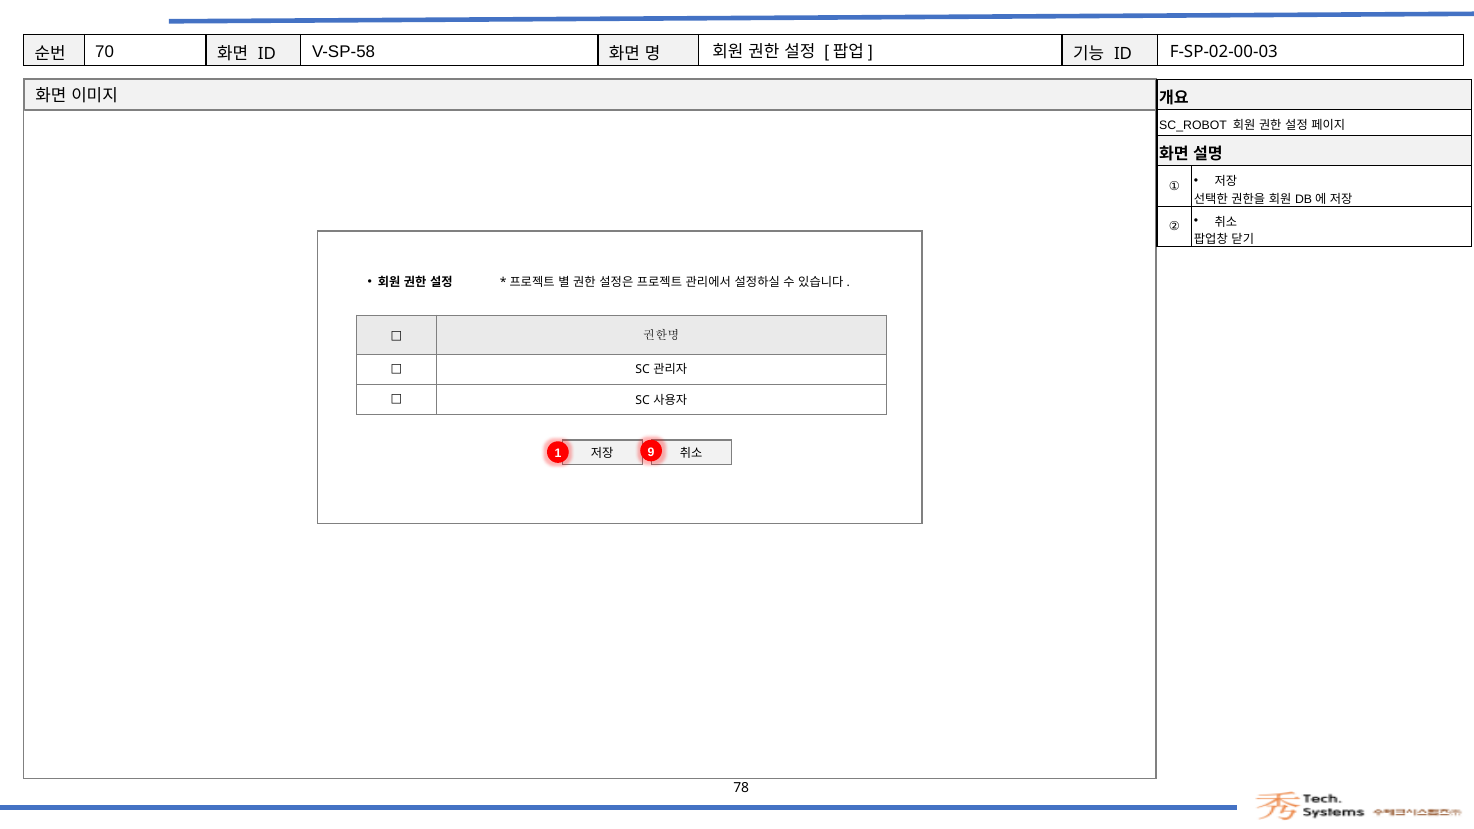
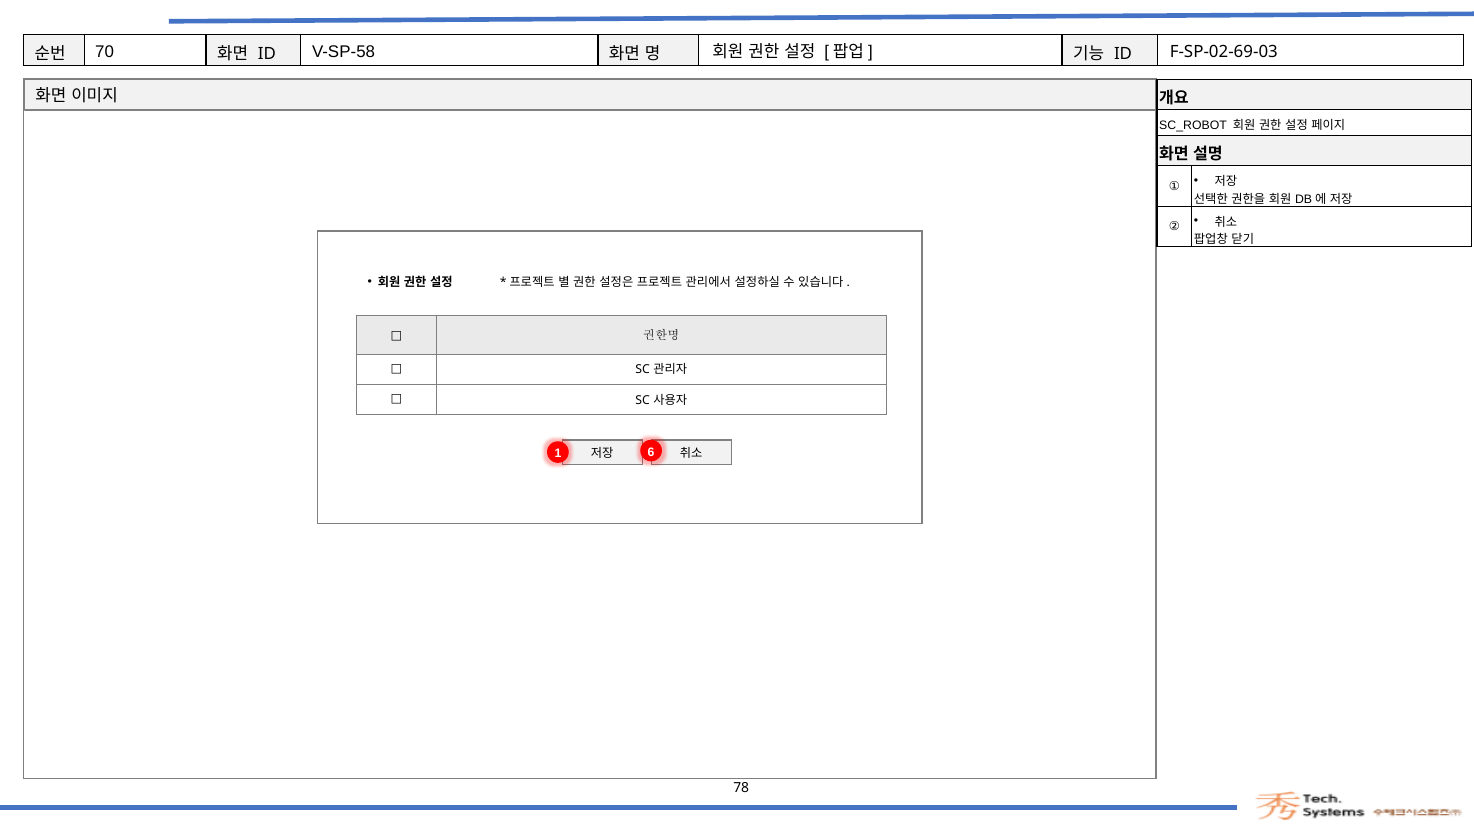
F-SP-02-00-03: F-SP-02-00-03 -> F-SP-02-69-03
9: 9 -> 6
